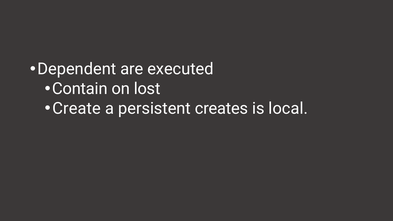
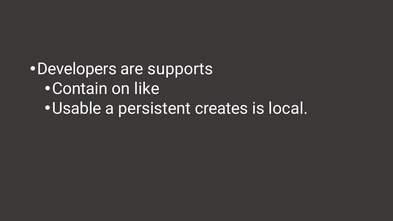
Dependent: Dependent -> Developers
executed: executed -> supports
lost: lost -> like
Create: Create -> Usable
